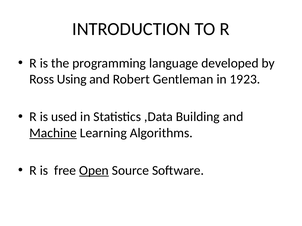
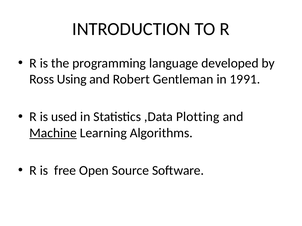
1923: 1923 -> 1991
Building: Building -> Plotting
Open underline: present -> none
